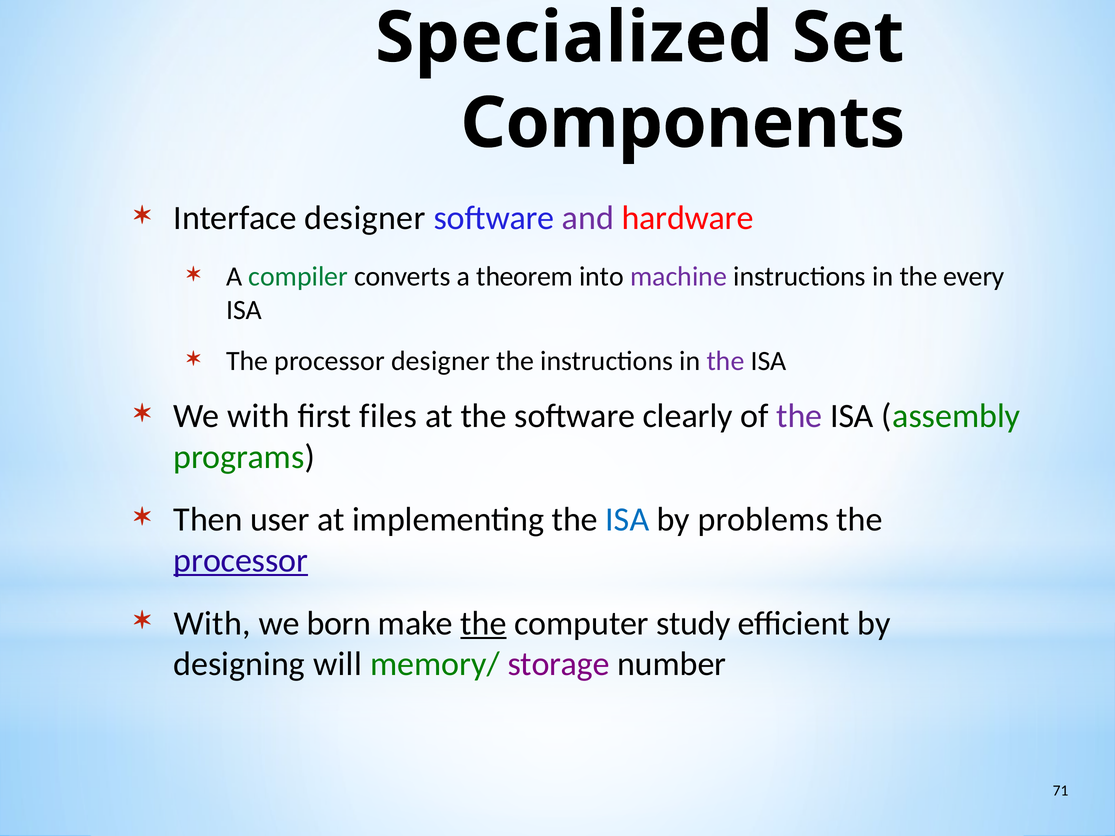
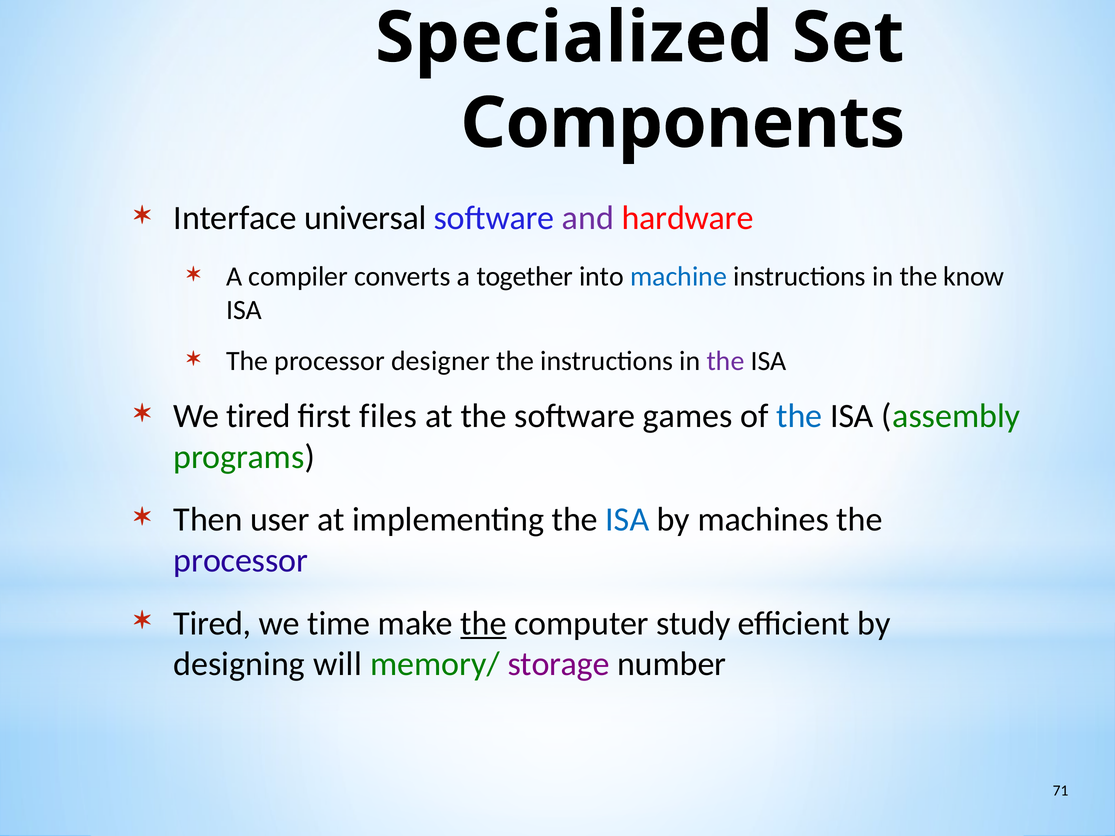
Interface designer: designer -> universal
compiler colour: green -> black
theorem: theorem -> together
machine colour: purple -> blue
every: every -> know
We with: with -> tired
clearly: clearly -> games
the at (799, 416) colour: purple -> blue
problems: problems -> machines
processor at (241, 561) underline: present -> none
With at (212, 623): With -> Tired
born: born -> time
